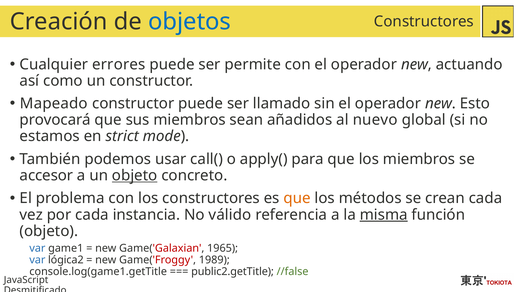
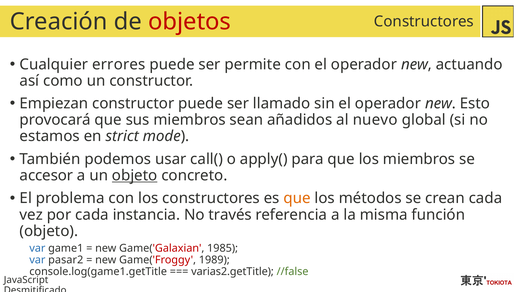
objetos colour: blue -> red
Mapeado: Mapeado -> Empiezan
válido: válido -> través
misma underline: present -> none
1965: 1965 -> 1985
lógica2: lógica2 -> pasar2
public2.getTitle: public2.getTitle -> varias2.getTitle
